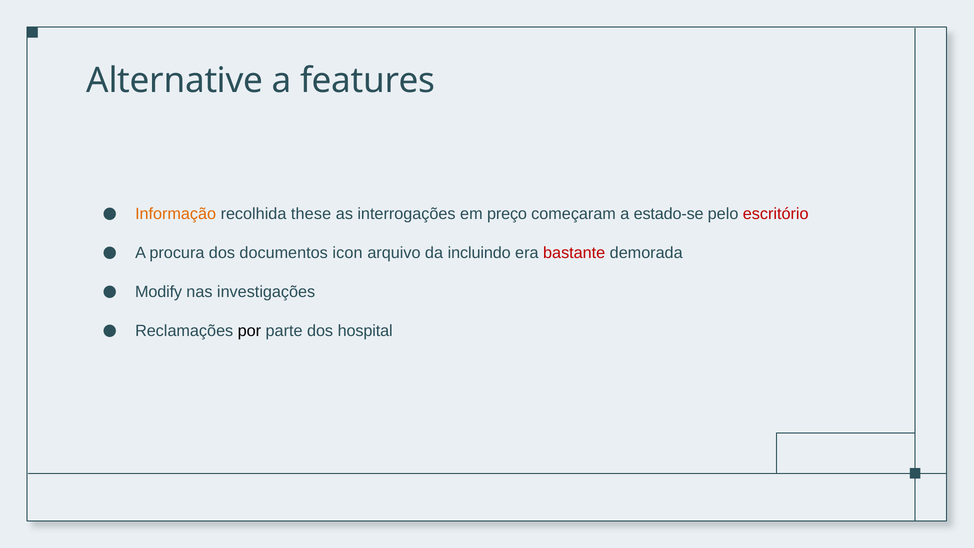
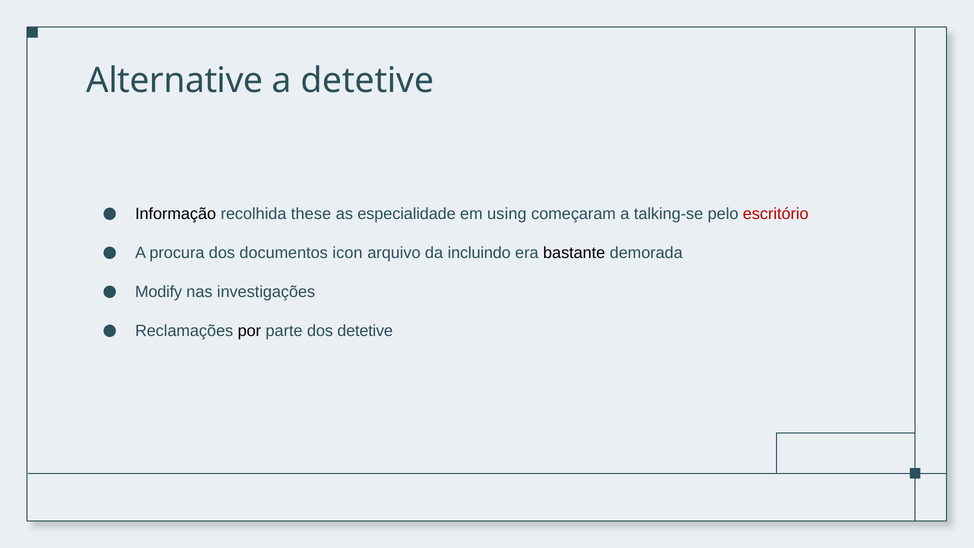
a features: features -> detetive
Informação colour: orange -> black
interrogações: interrogações -> especialidade
preço: preço -> using
estado-se: estado-se -> talking-se
bastante colour: red -> black
dos hospital: hospital -> detetive
